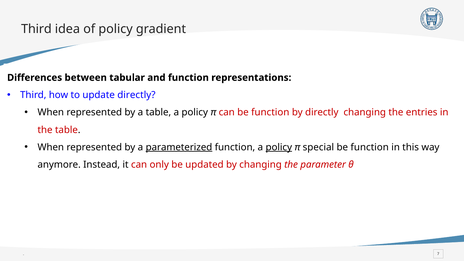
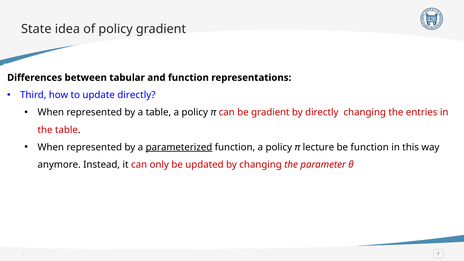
Third at (36, 29): Third -> State
can be function: function -> gradient
policy at (279, 147) underline: present -> none
special: special -> lecture
